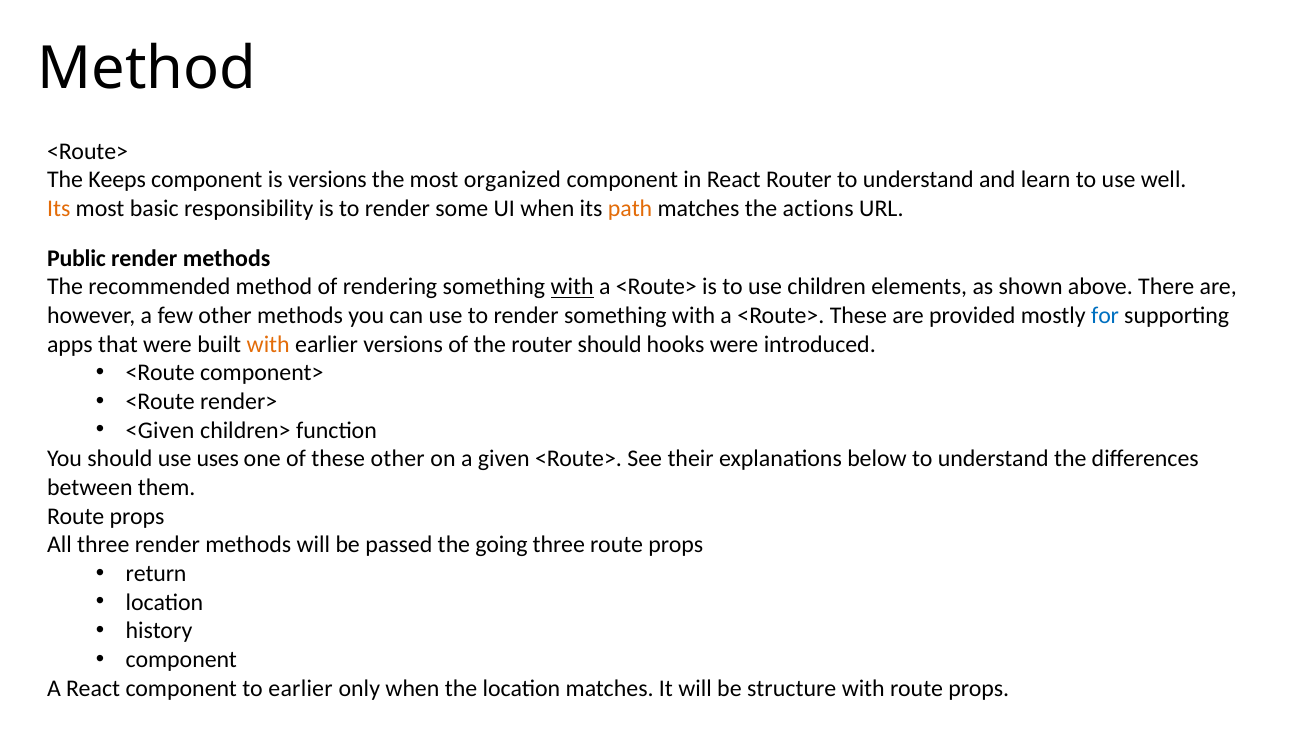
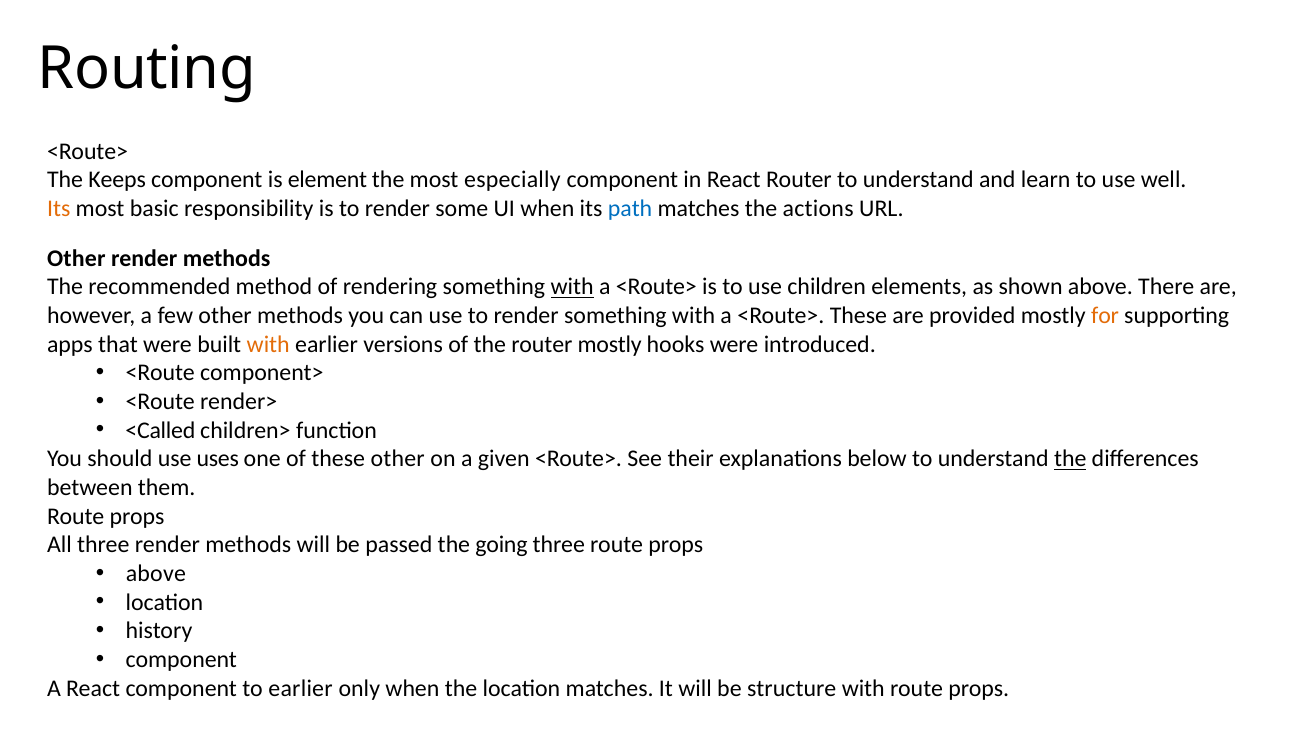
Method at (147, 69): Method -> Routing
is versions: versions -> element
organized: organized -> especially
path colour: orange -> blue
Public at (77, 258): Public -> Other
for colour: blue -> orange
router should: should -> mostly
<Given: <Given -> <Called
the at (1070, 459) underline: none -> present
return at (156, 574): return -> above
